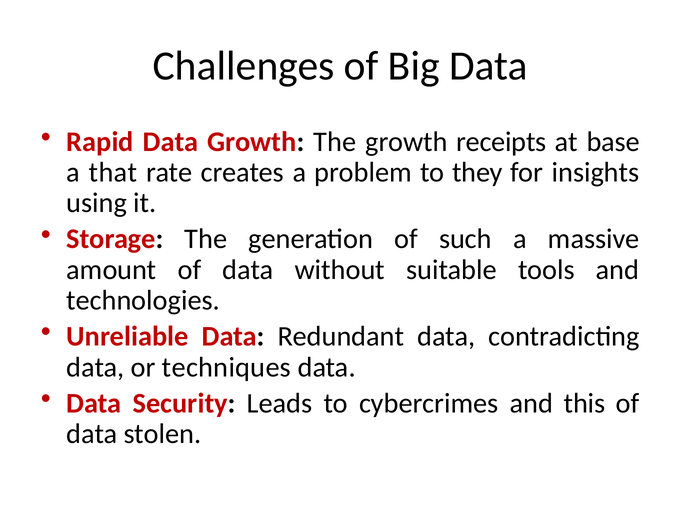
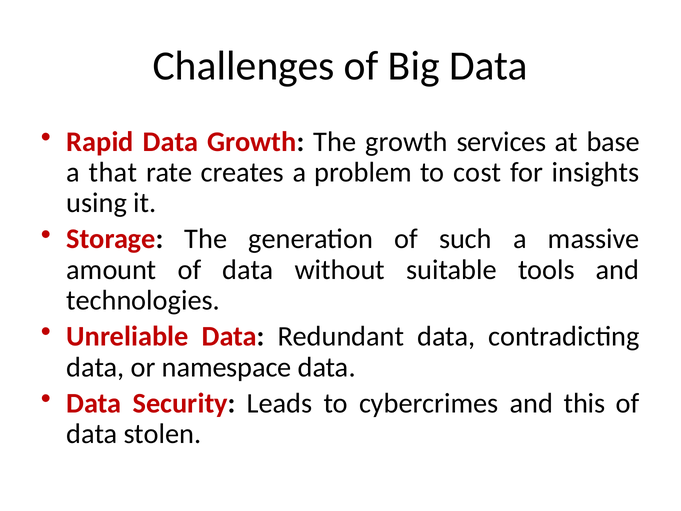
receipts: receipts -> services
they: they -> cost
techniques: techniques -> namespace
